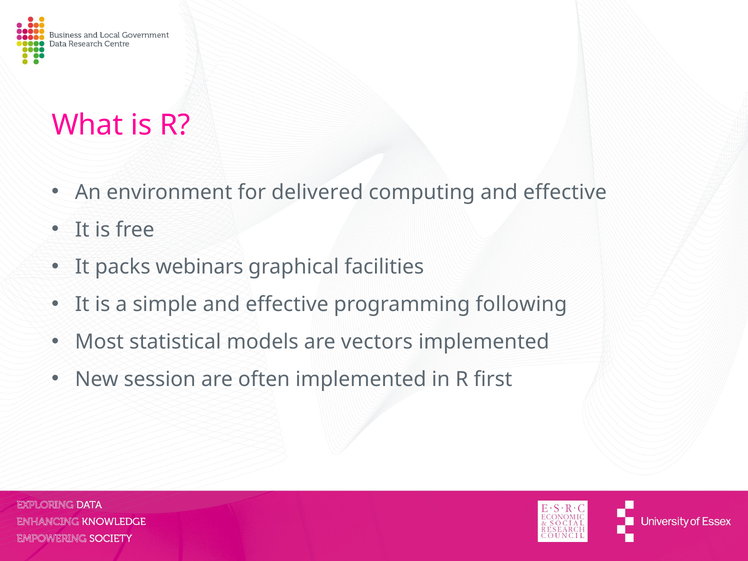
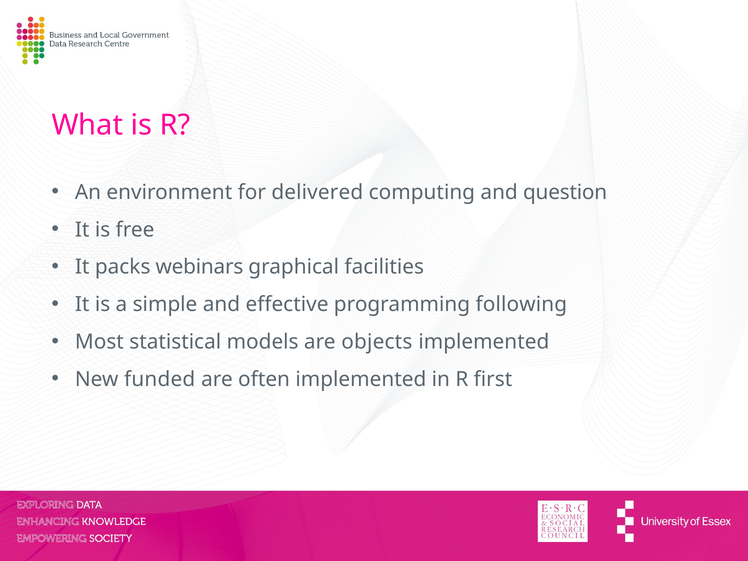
computing and effective: effective -> question
vectors: vectors -> objects
session: session -> funded
